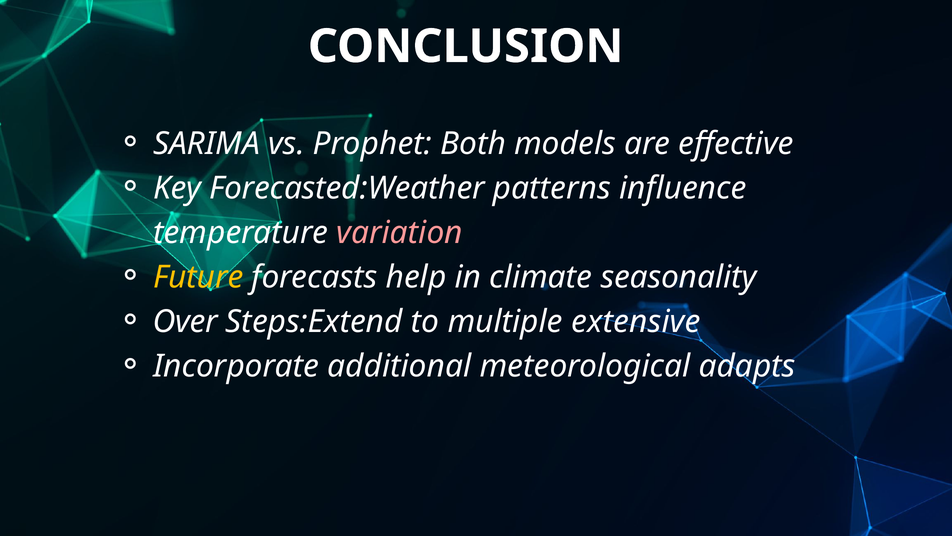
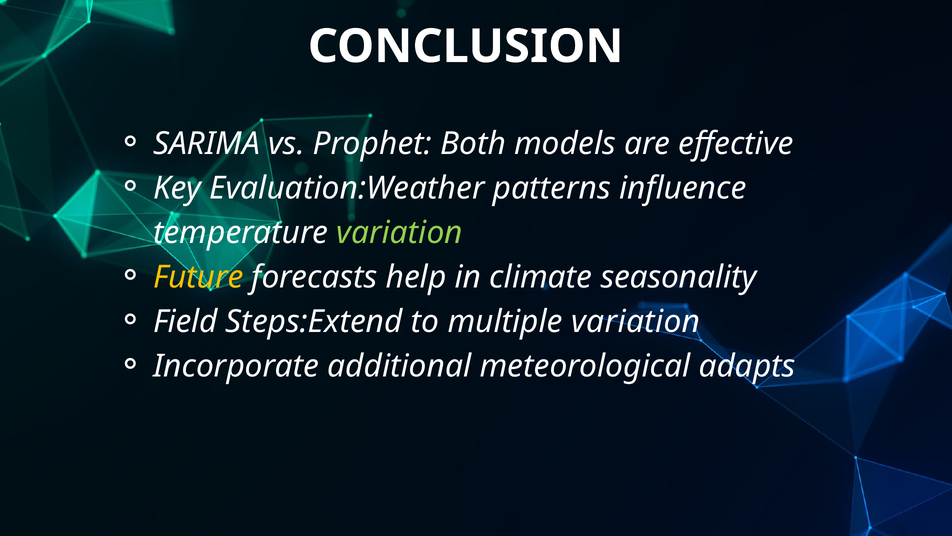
Forecasted:Weather: Forecasted:Weather -> Evaluation:Weather
variation at (400, 233) colour: pink -> light green
Over: Over -> Field
multiple extensive: extensive -> variation
